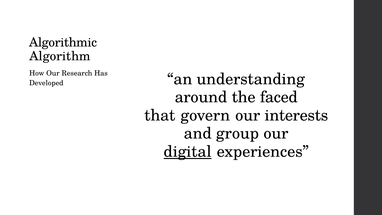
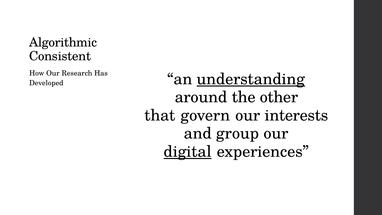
Algorithm: Algorithm -> Consistent
understanding underline: none -> present
faced: faced -> other
